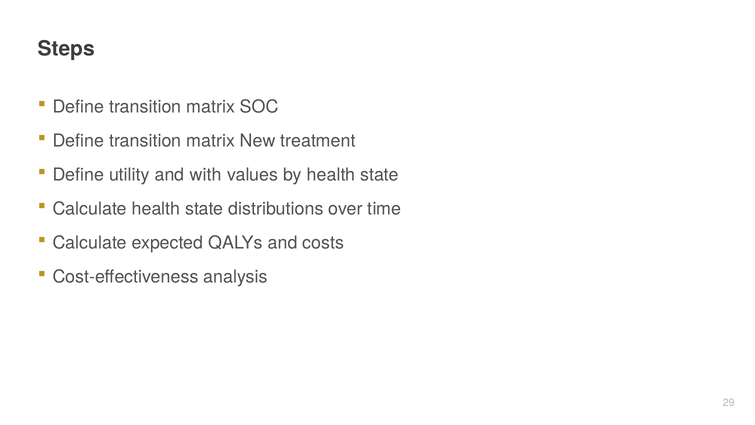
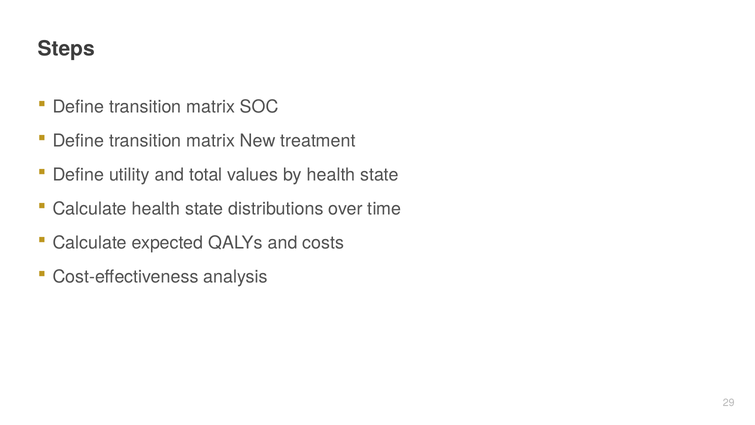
with: with -> total
